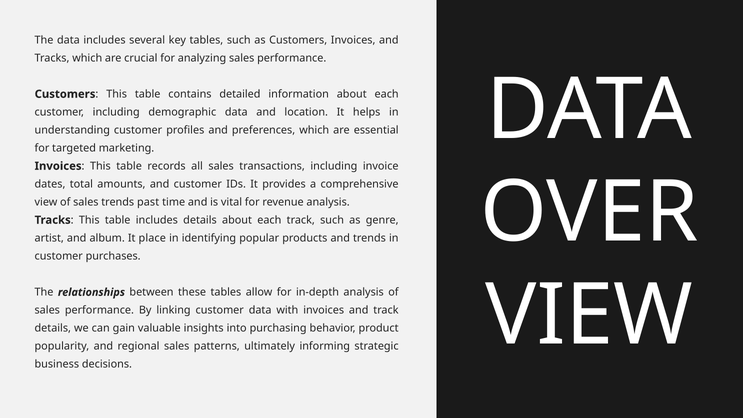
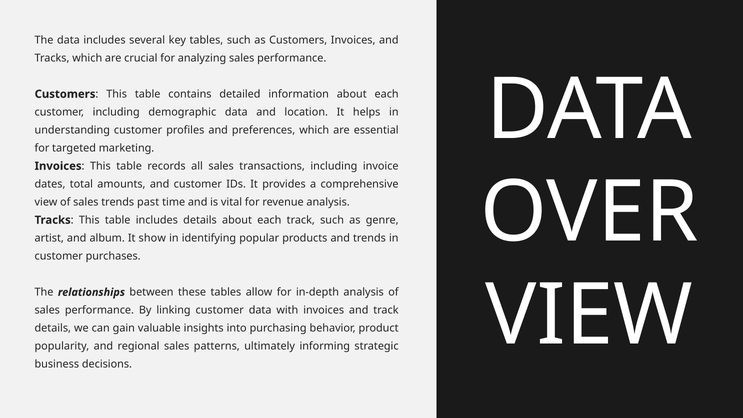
place: place -> show
